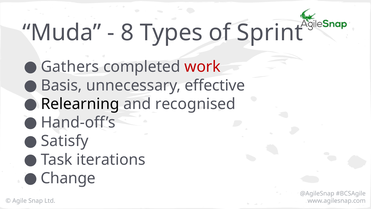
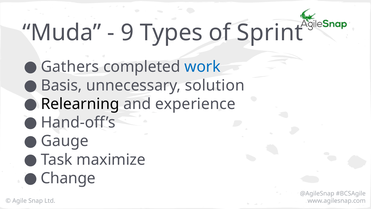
8: 8 -> 9
work colour: red -> blue
effective: effective -> solution
recognised: recognised -> experience
Satisfy: Satisfy -> Gauge
iterations: iterations -> maximize
